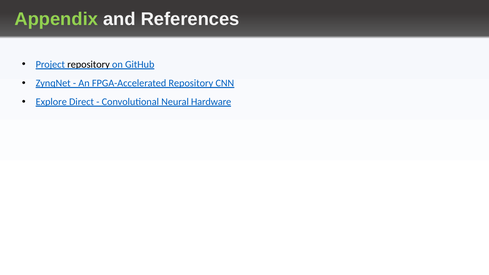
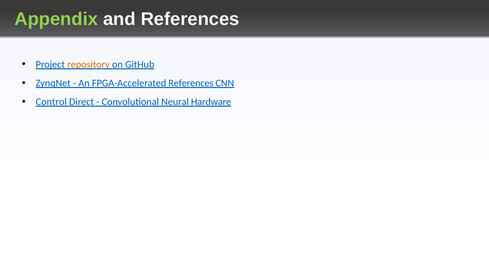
repository at (89, 64) colour: black -> orange
FPGA-Accelerated Repository: Repository -> References
Explore: Explore -> Control
